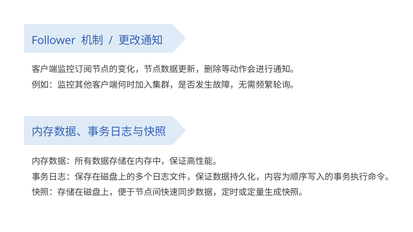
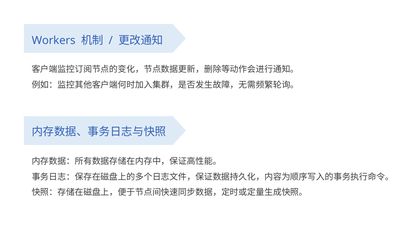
Follower: Follower -> Workers
